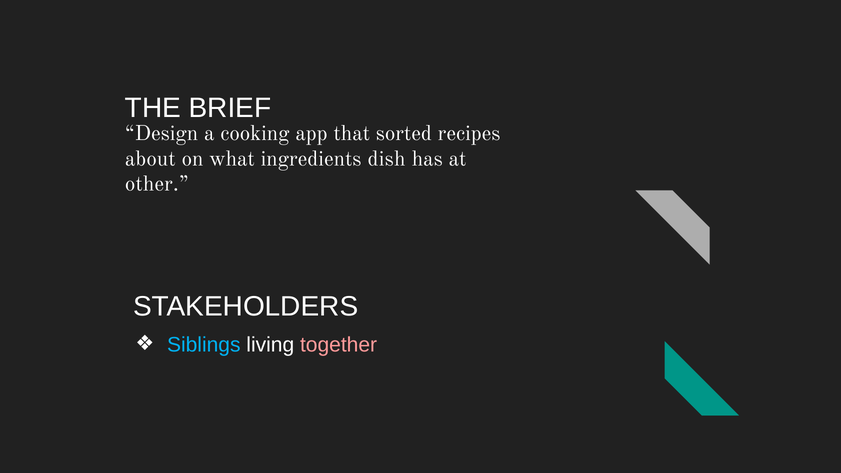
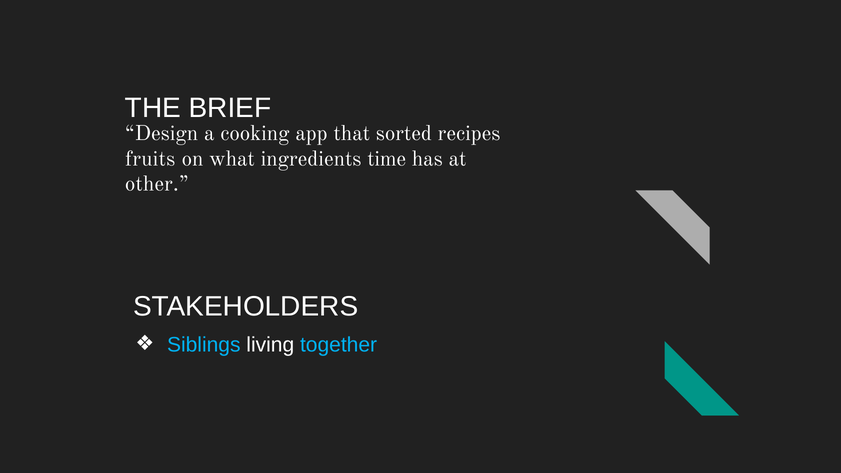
about: about -> fruits
dish: dish -> time
together colour: pink -> light blue
